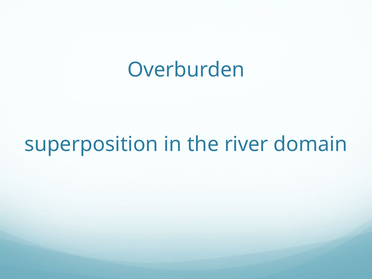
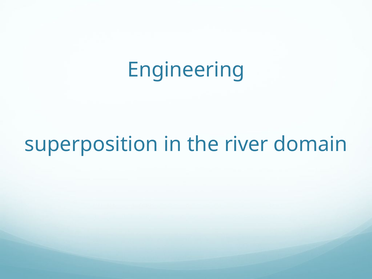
Overburden: Overburden -> Engineering
